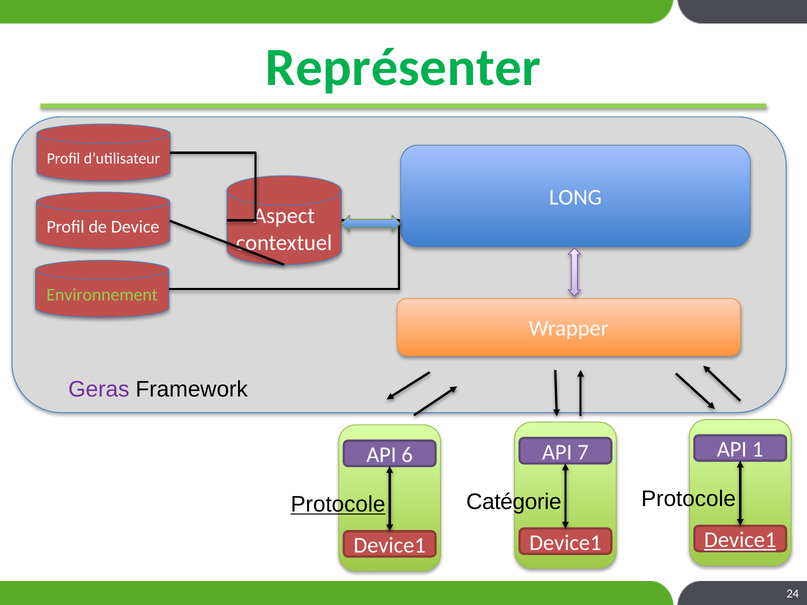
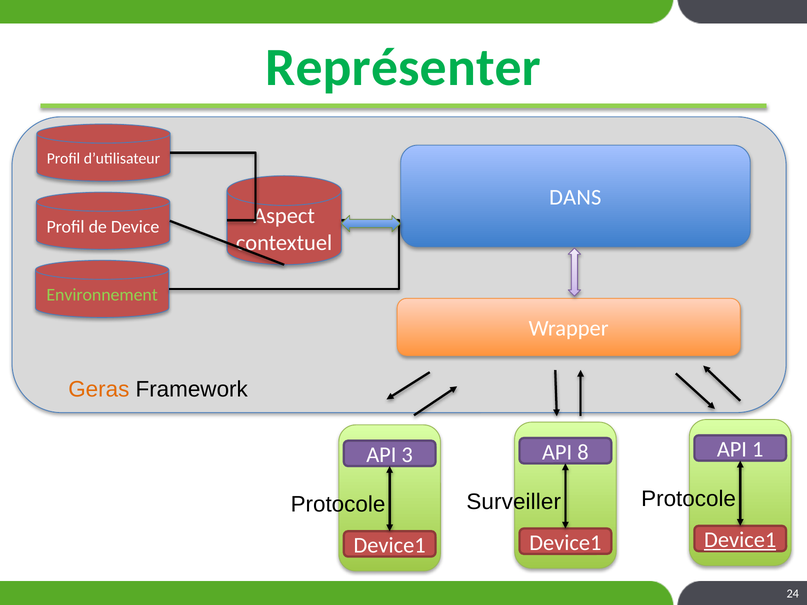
LONG: LONG -> DANS
Geras colour: purple -> orange
7: 7 -> 8
6: 6 -> 3
Catégorie: Catégorie -> Surveiller
Protocole at (338, 505) underline: present -> none
